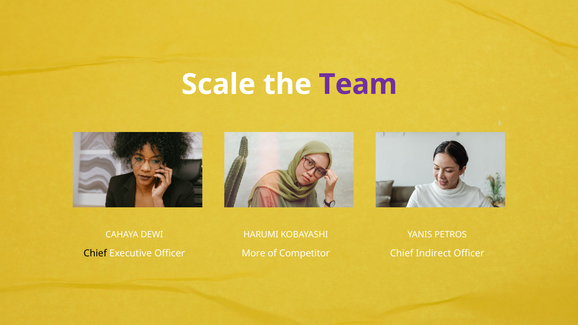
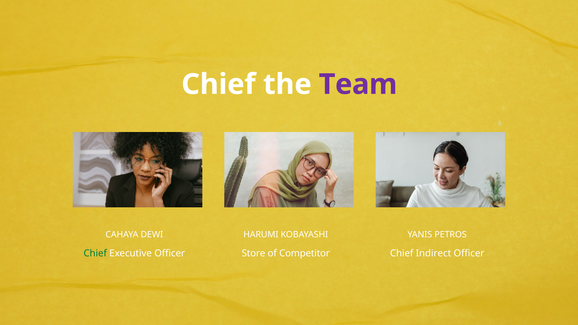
Scale at (218, 84): Scale -> Chief
Chief at (95, 253) colour: black -> green
More: More -> Store
